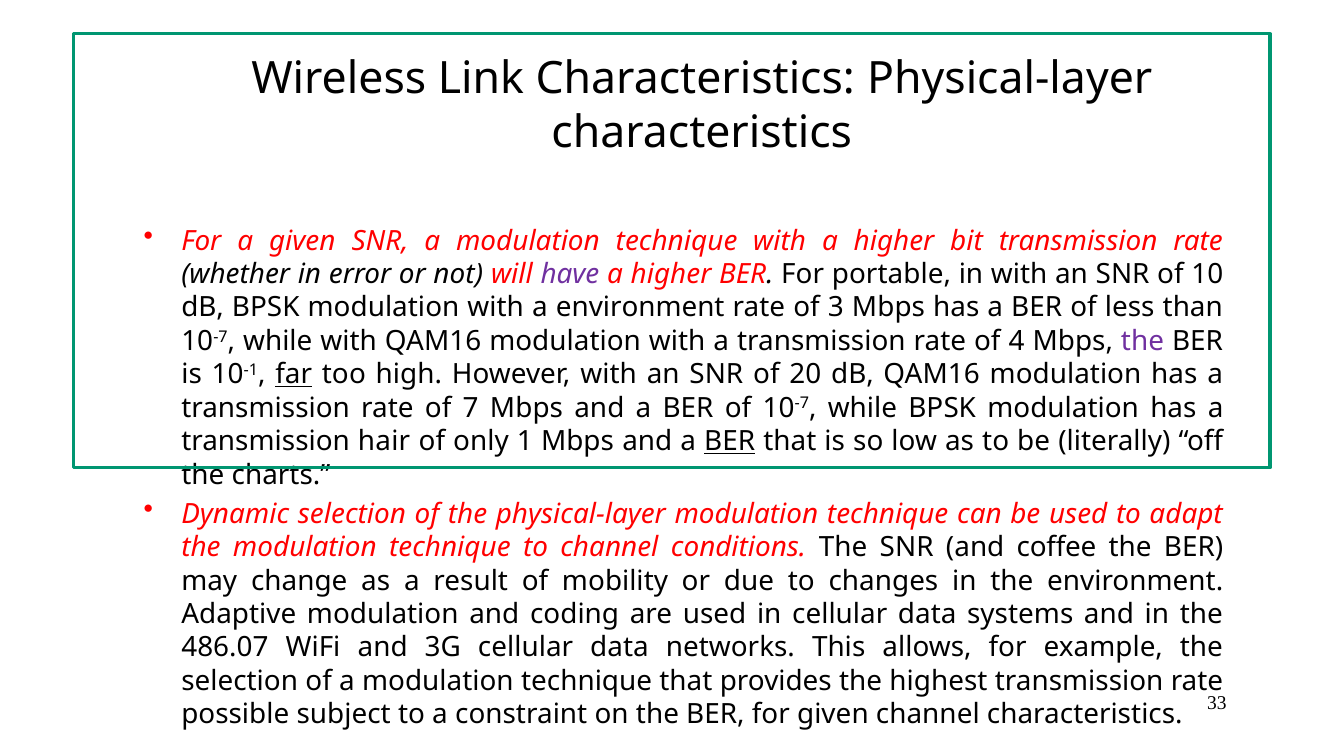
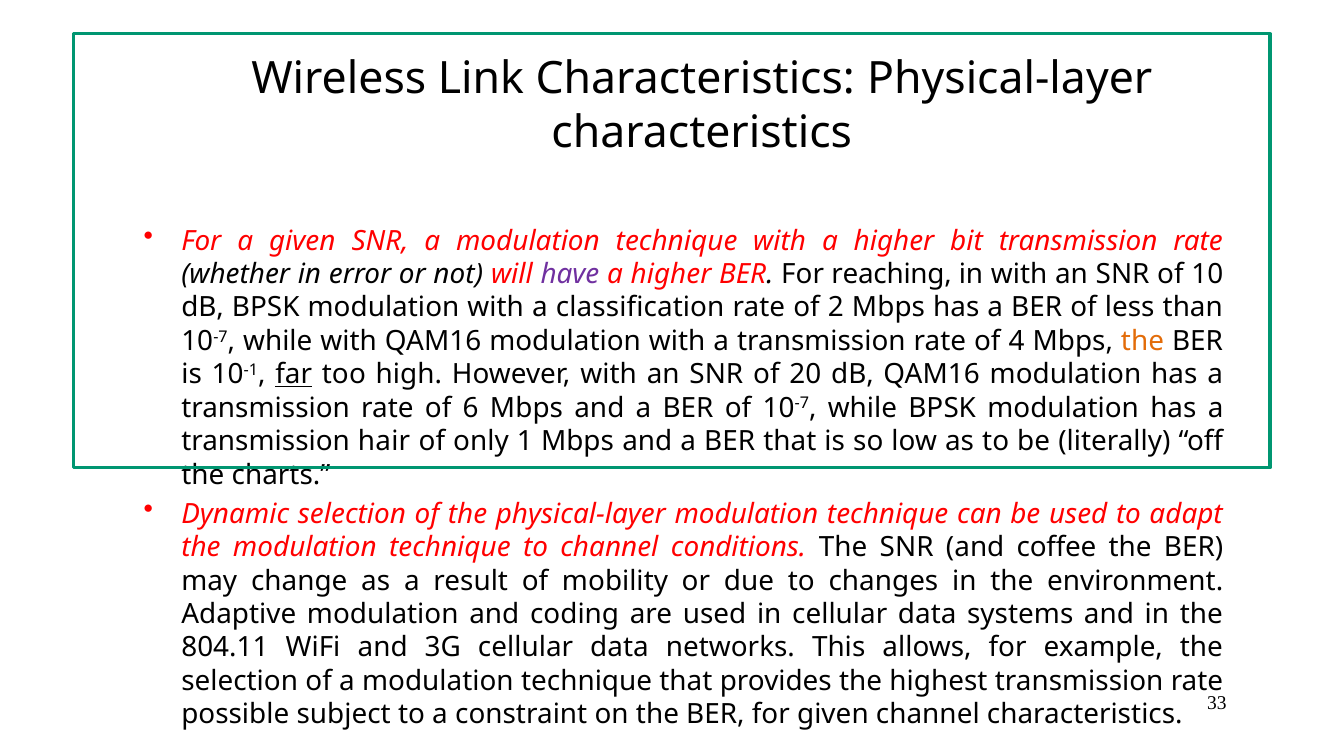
portable: portable -> reaching
a environment: environment -> classification
3: 3 -> 2
the at (1143, 341) colour: purple -> orange
7: 7 -> 6
BER at (730, 442) underline: present -> none
486.07: 486.07 -> 804.11
